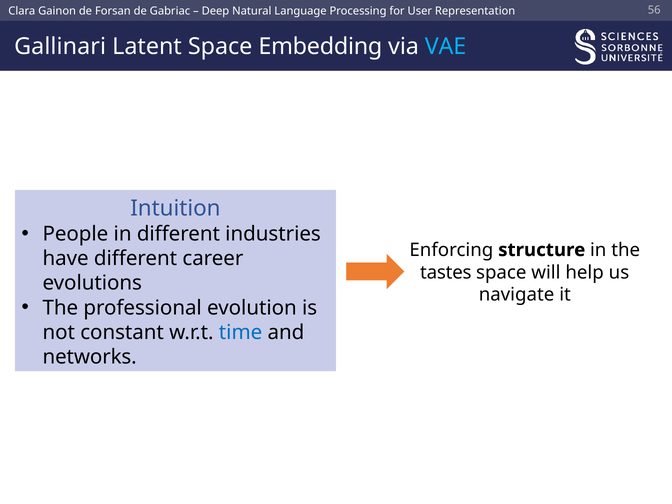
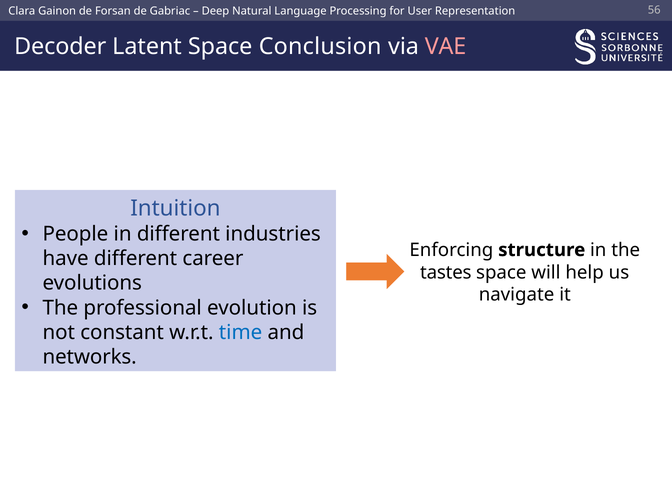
Gallinari: Gallinari -> Decoder
Embedding: Embedding -> Conclusion
VAE colour: light blue -> pink
